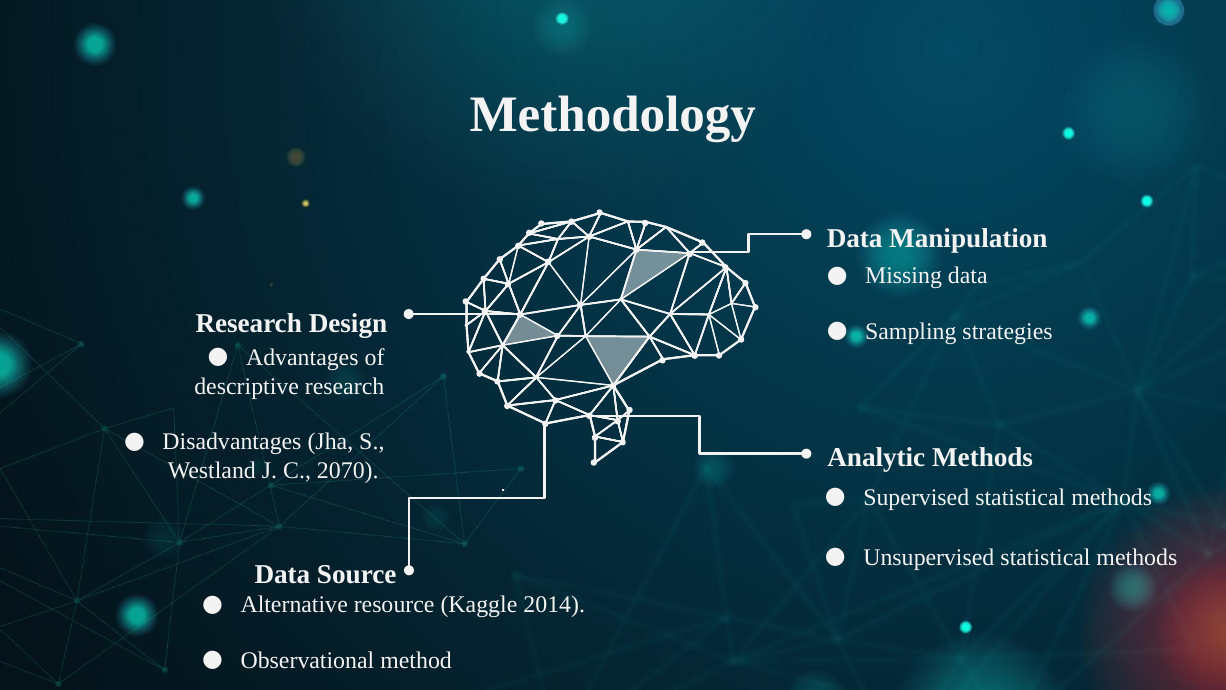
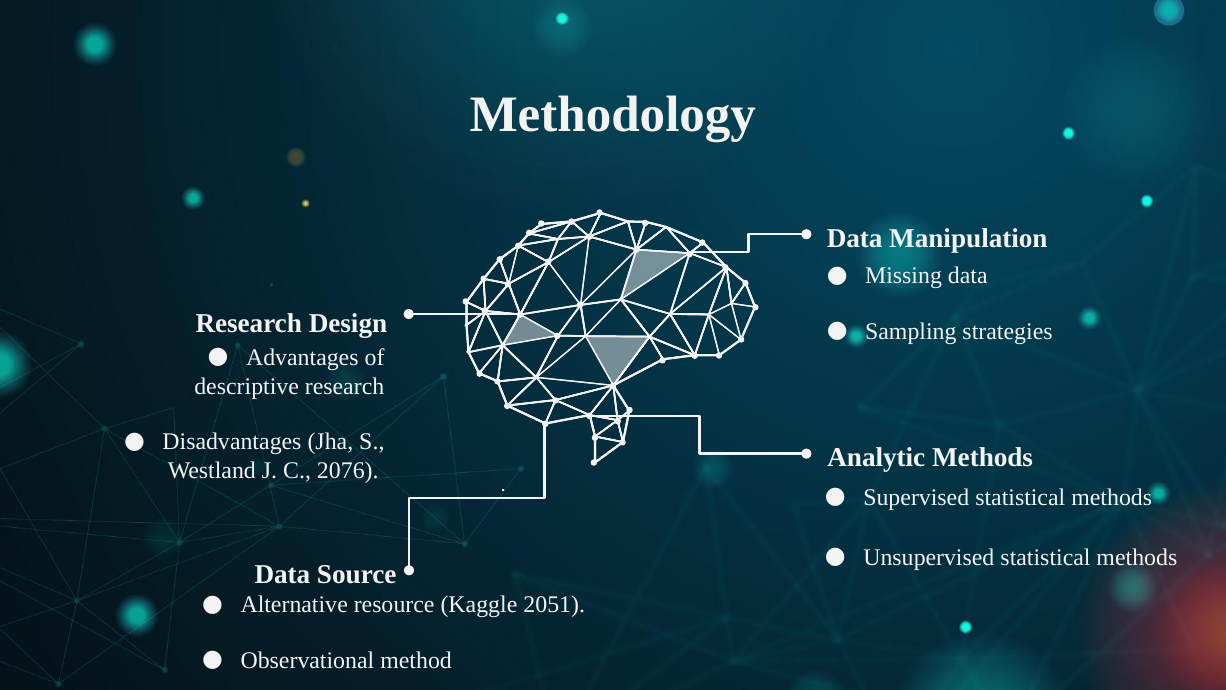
2070: 2070 -> 2076
2014: 2014 -> 2051
